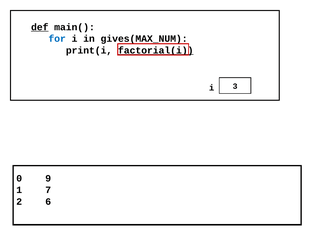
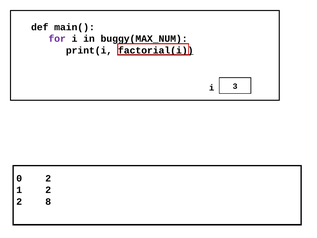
def underline: present -> none
for colour: blue -> purple
gives(MAX_NUM: gives(MAX_NUM -> buggy(MAX_NUM
0 9: 9 -> 2
1 7: 7 -> 2
6: 6 -> 8
